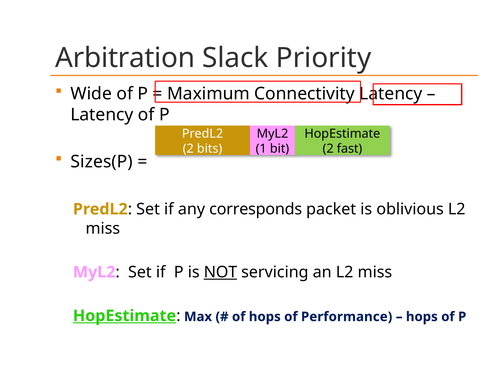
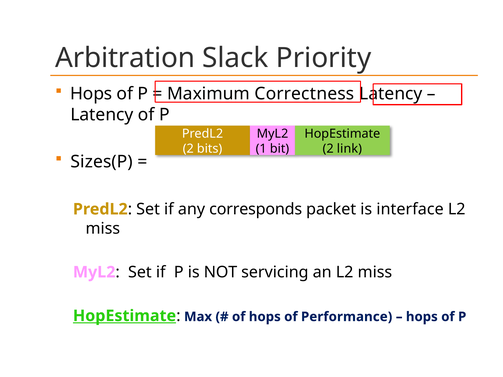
Wide at (91, 94): Wide -> Hops
Connectivity: Connectivity -> Correctness
fast: fast -> link
oblivious: oblivious -> interface
NOT underline: present -> none
